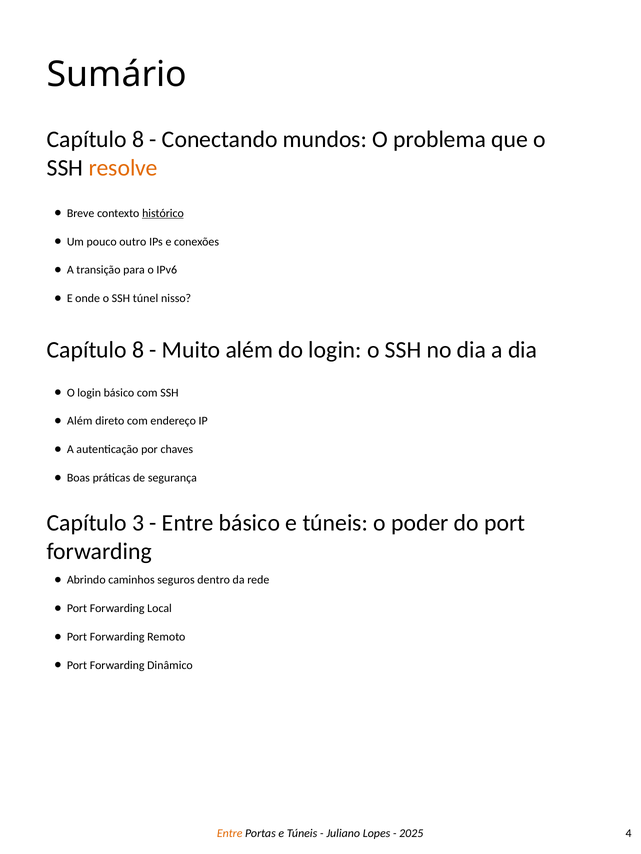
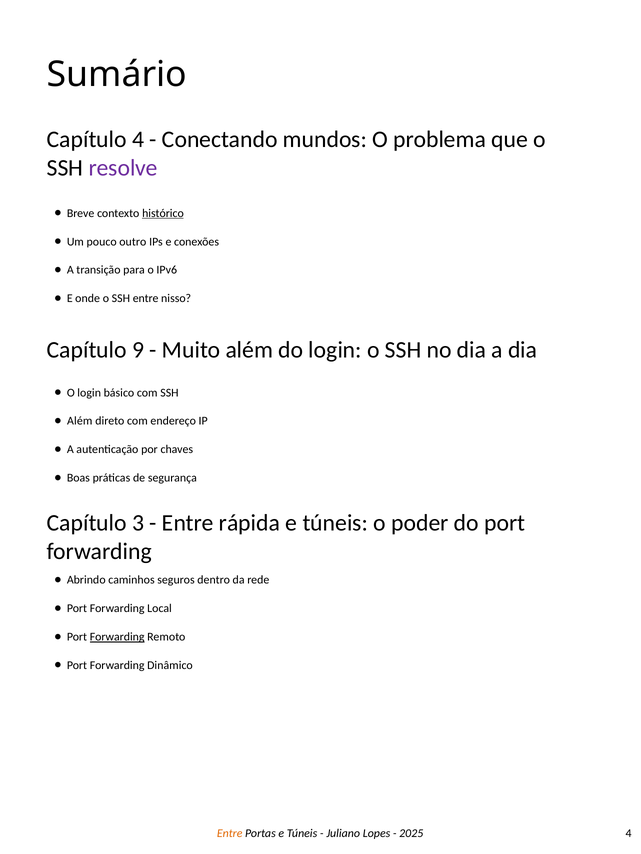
8 at (138, 140): 8 -> 4
resolve colour: orange -> purple
SSH túnel: túnel -> entre
8 at (138, 350): 8 -> 9
Entre básico: básico -> rápida
Forwarding at (117, 637) underline: none -> present
